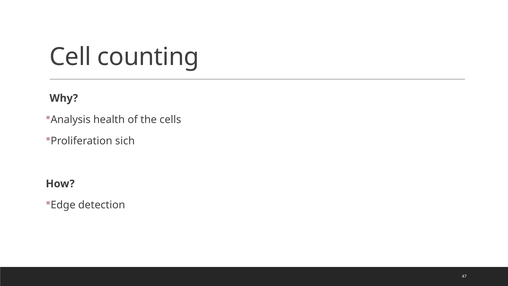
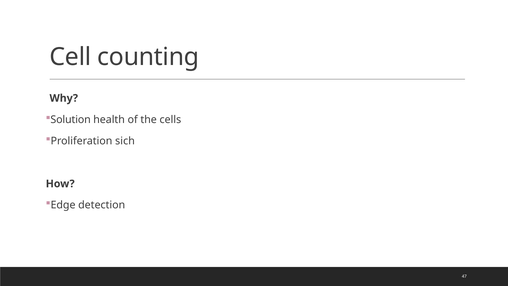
Analysis: Analysis -> Solution
